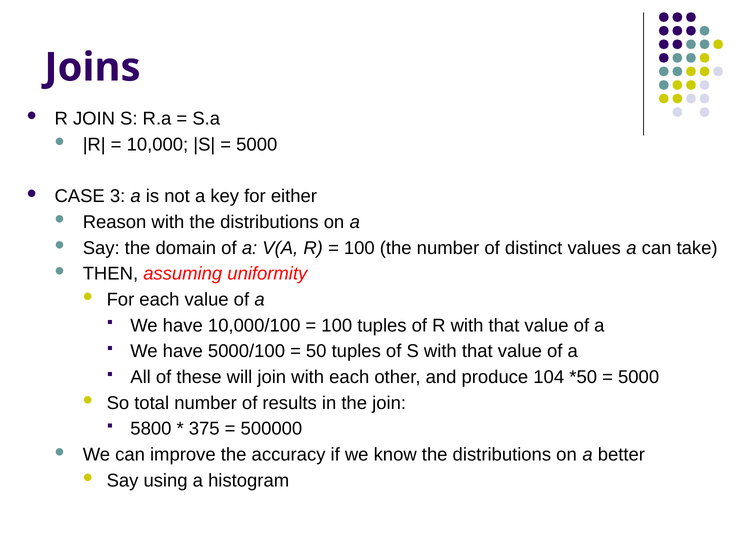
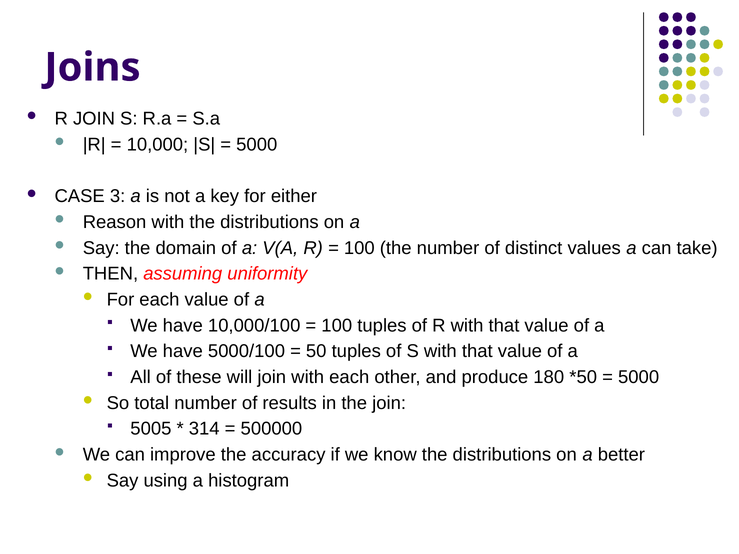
104: 104 -> 180
5800: 5800 -> 5005
375: 375 -> 314
